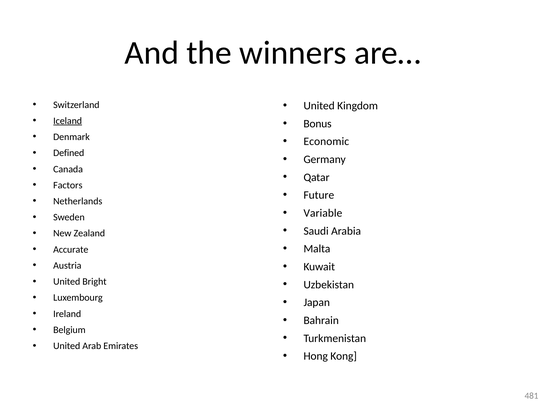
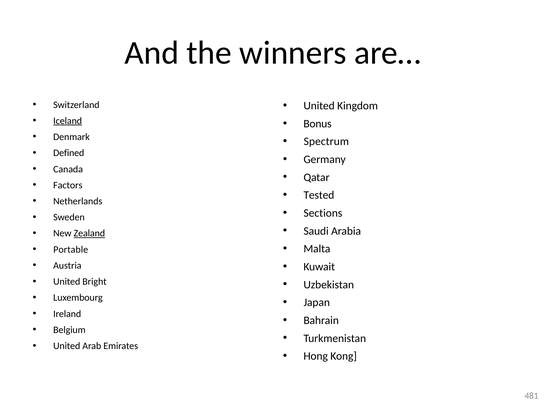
Economic: Economic -> Spectrum
Future: Future -> Tested
Variable: Variable -> Sections
Zealand underline: none -> present
Accurate: Accurate -> Portable
